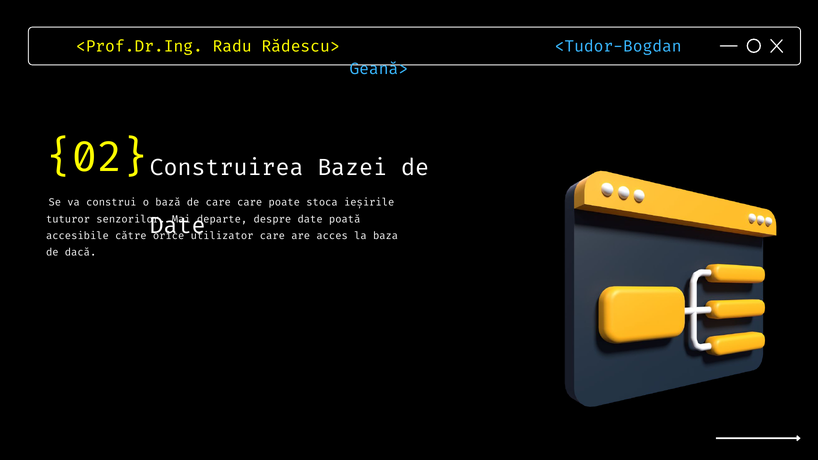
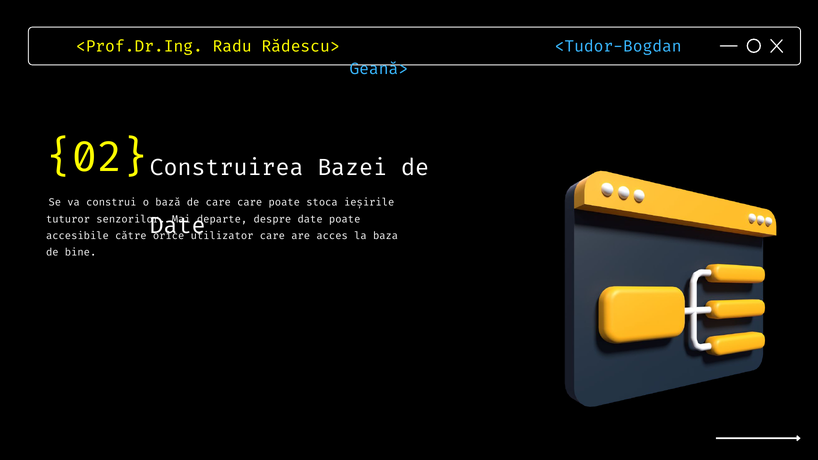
date poată: poată -> poate
dacă: dacă -> bine
